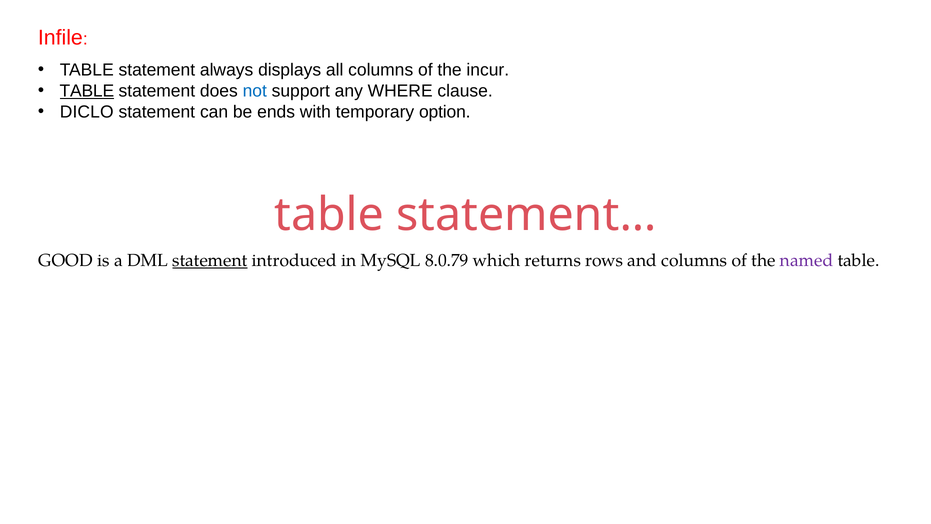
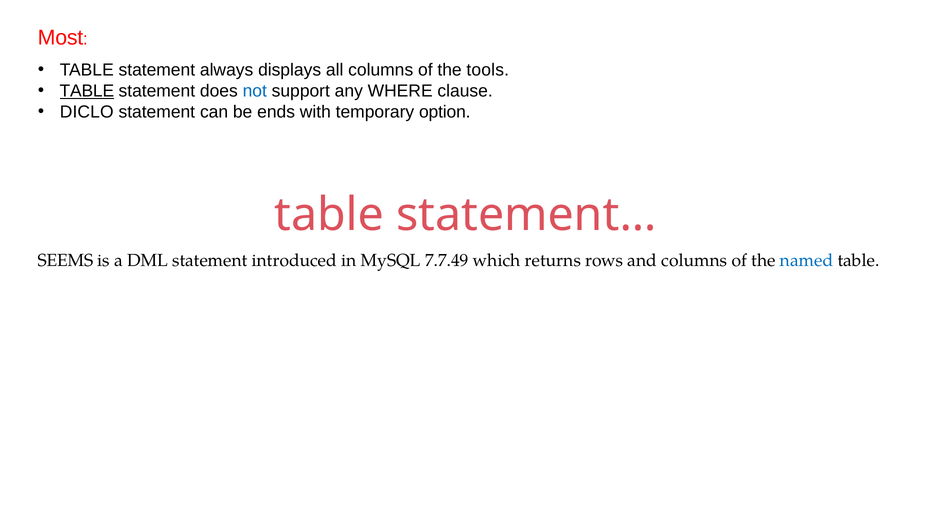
Infile: Infile -> Most
incur: incur -> tools
GOOD: GOOD -> SEEMS
statement at (210, 260) underline: present -> none
8.0.79: 8.0.79 -> 7.7.49
named colour: purple -> blue
